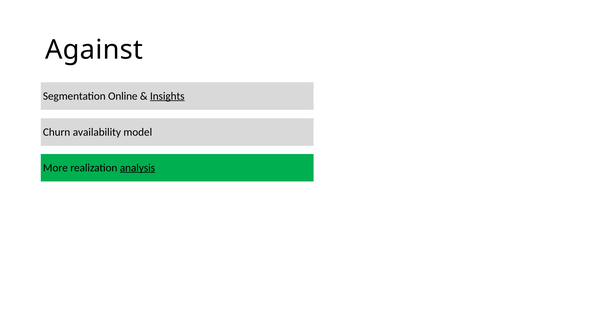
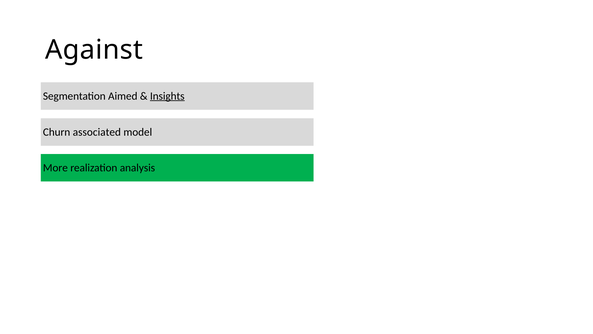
Online: Online -> Aimed
availability: availability -> associated
analysis underline: present -> none
